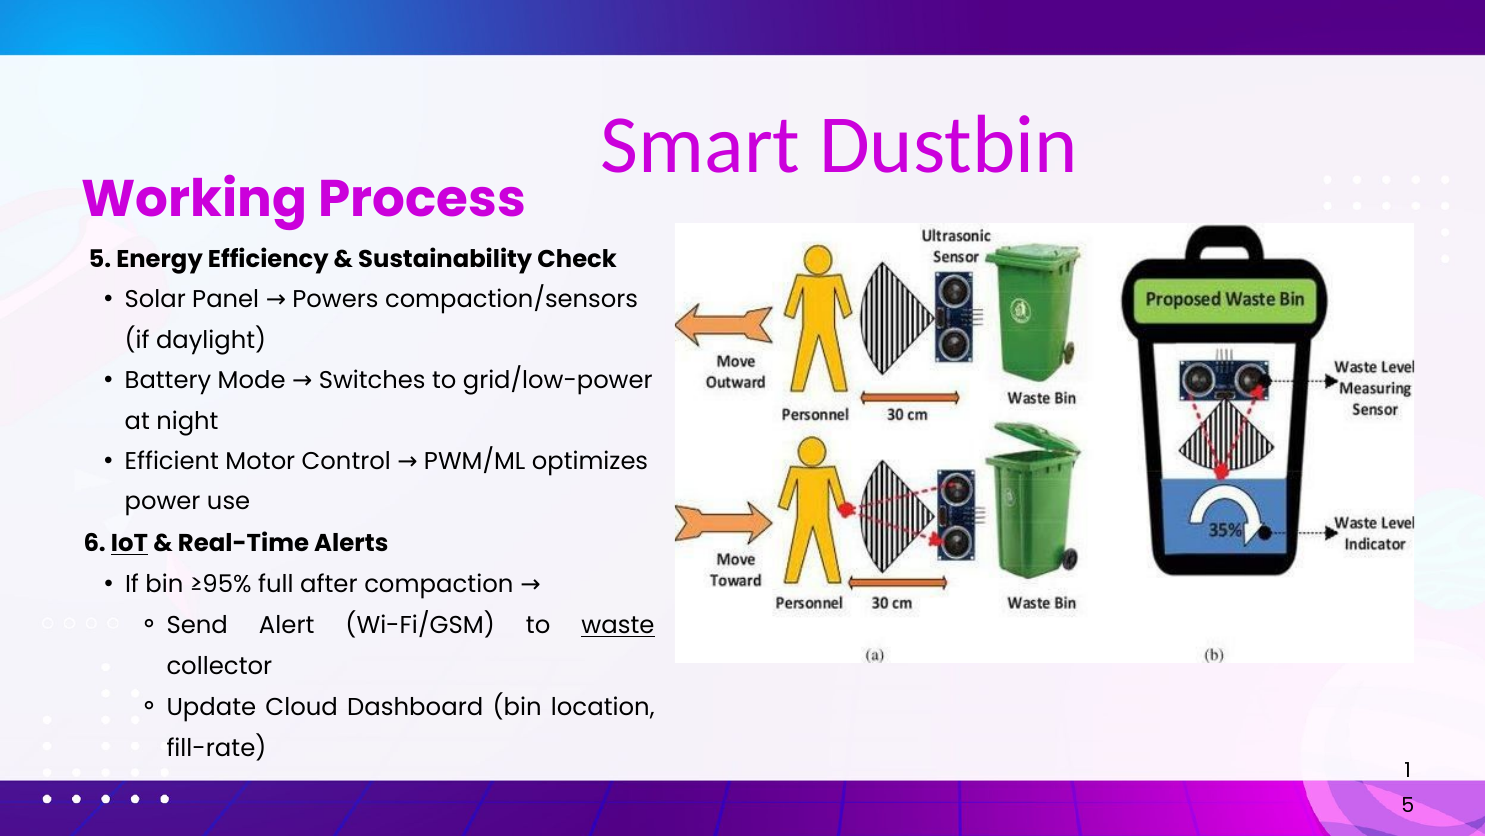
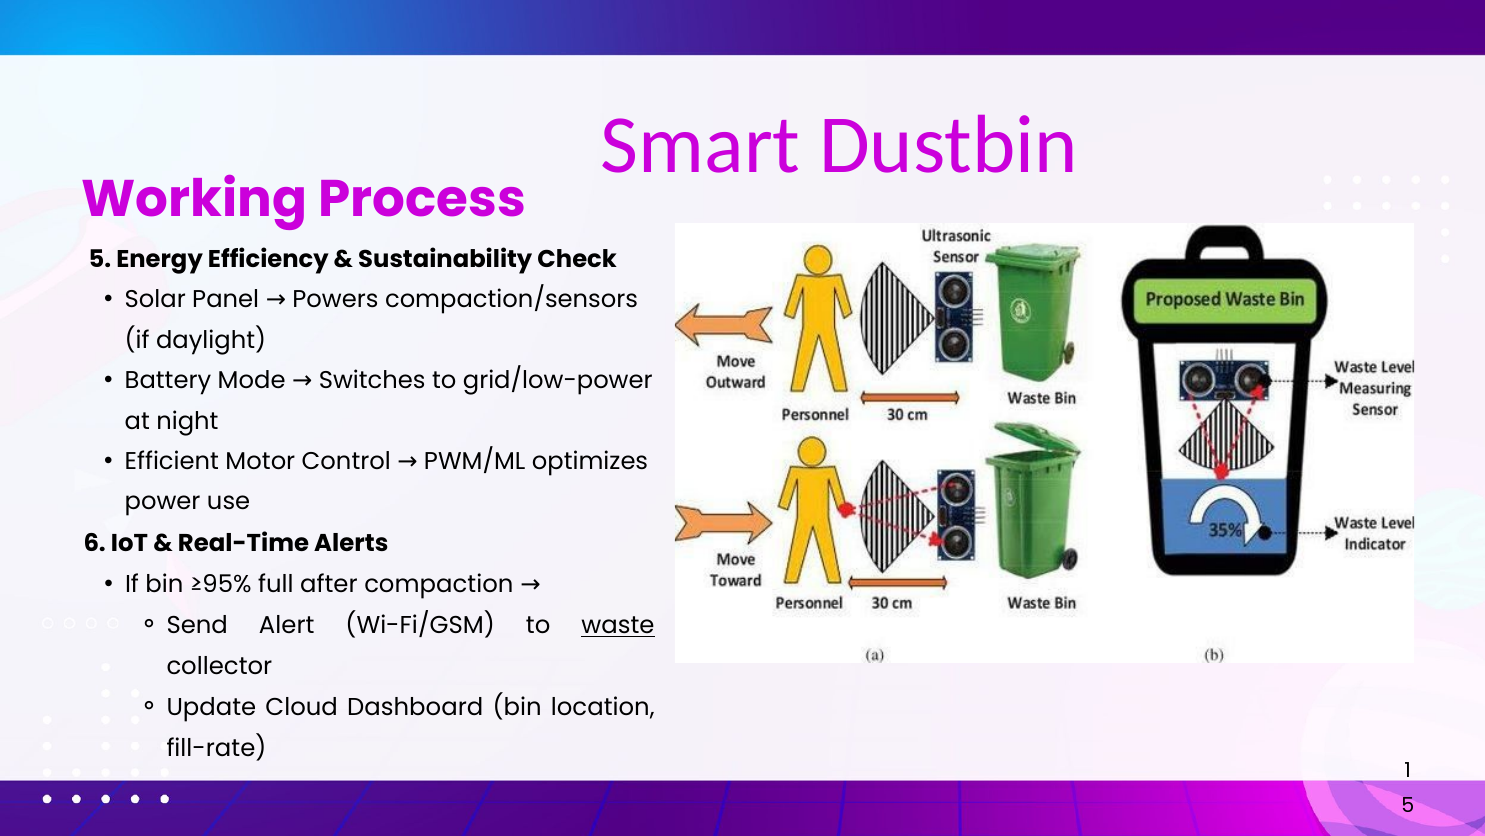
IoT underline: present -> none
